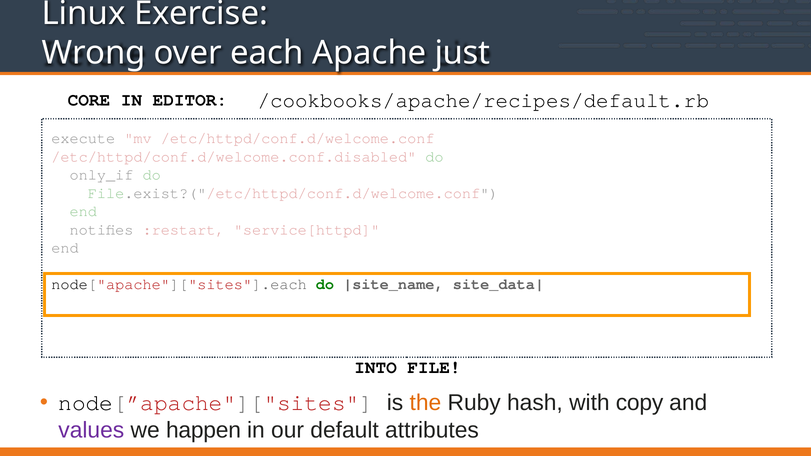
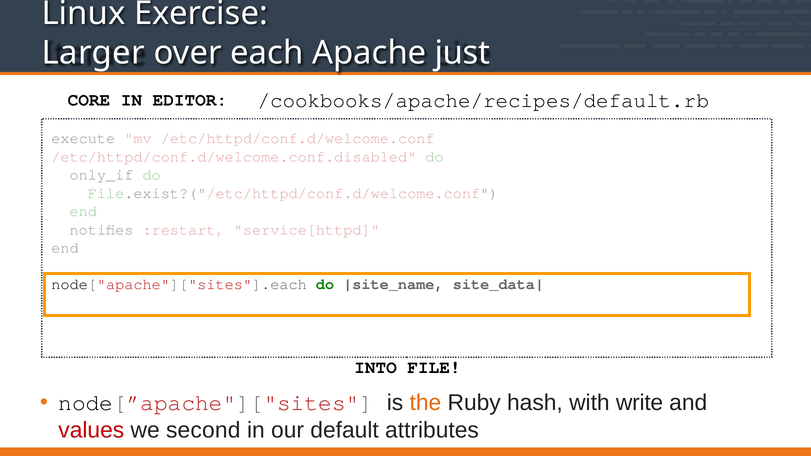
Wrong: Wrong -> Larger
copy: copy -> write
values colour: purple -> red
happen: happen -> second
